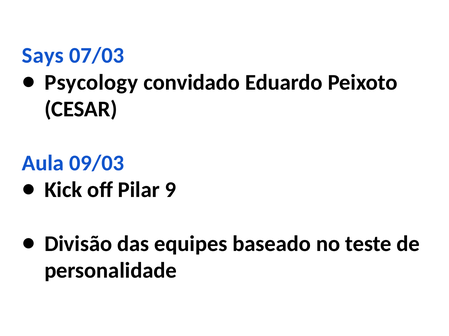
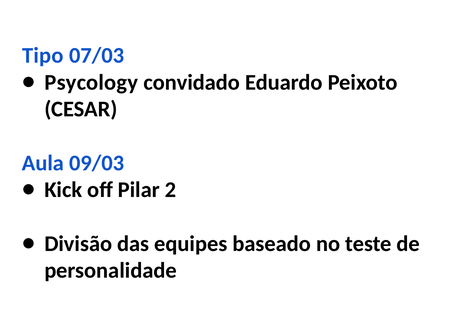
Says: Says -> Tipo
9: 9 -> 2
